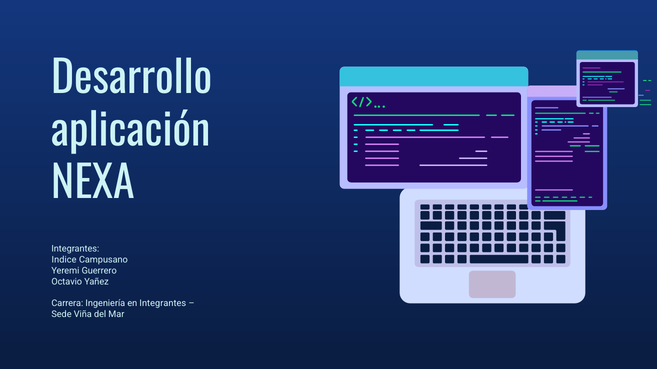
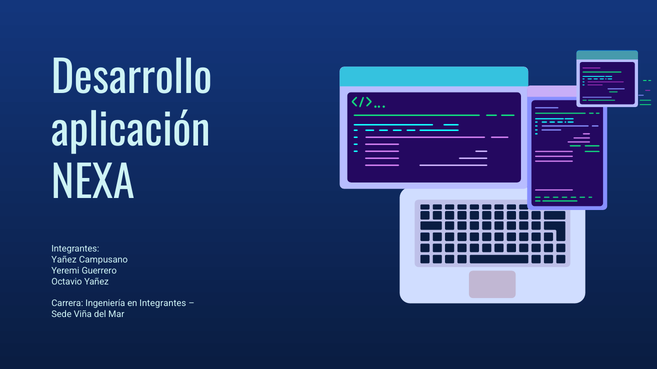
Indice at (64, 260): Indice -> Yañez
